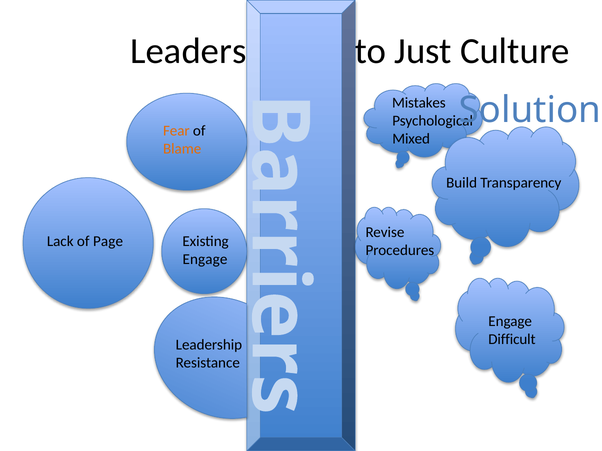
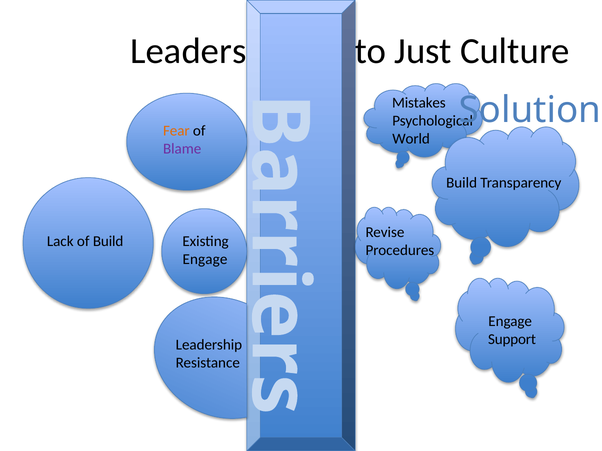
Mixed: Mixed -> World
Blame colour: orange -> purple
of Page: Page -> Build
Difficult: Difficult -> Support
